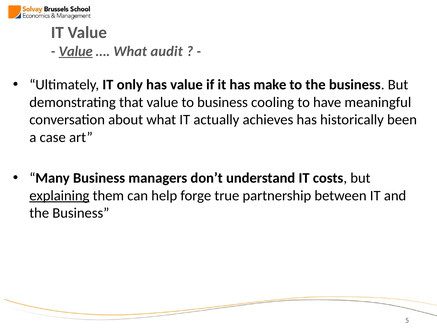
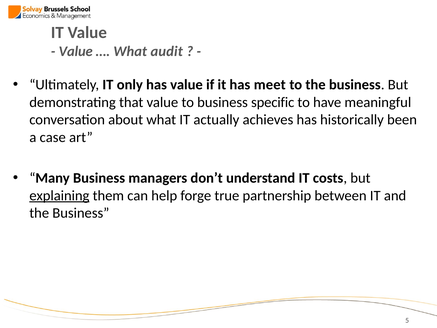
Value at (76, 51) underline: present -> none
make: make -> meet
cooling: cooling -> specific
